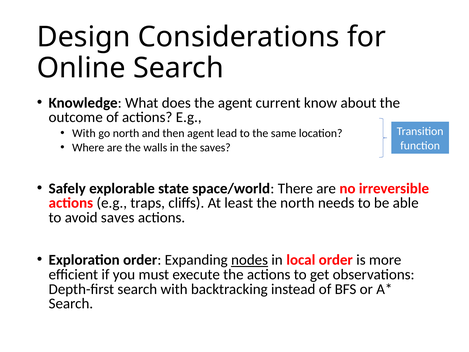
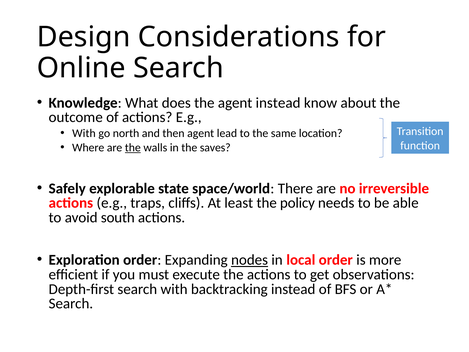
agent current: current -> instead
the at (133, 148) underline: none -> present
the north: north -> policy
avoid saves: saves -> south
